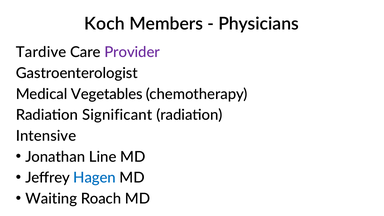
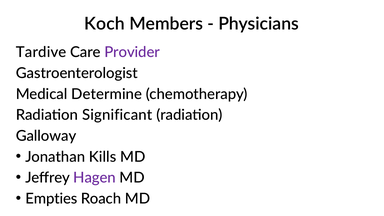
Vegetables: Vegetables -> Determine
Intensive: Intensive -> Galloway
Line: Line -> Kills
Hagen colour: blue -> purple
Waiting: Waiting -> Empties
